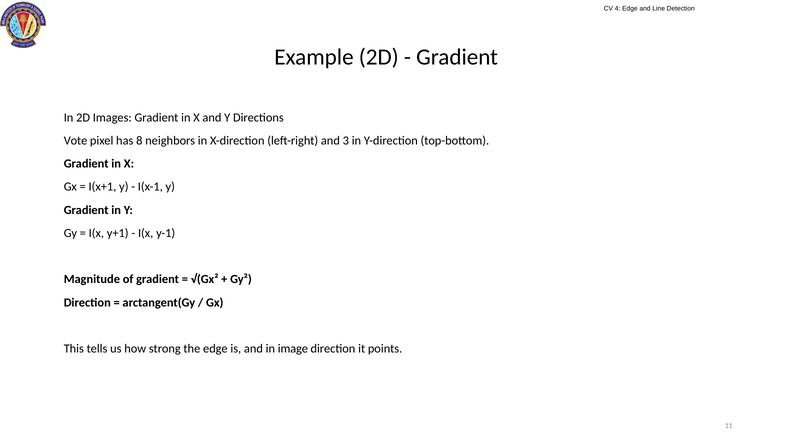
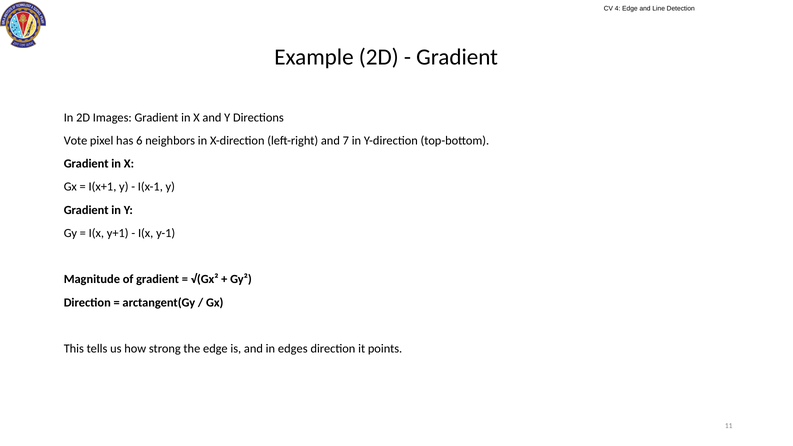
8: 8 -> 6
3: 3 -> 7
image: image -> edges
